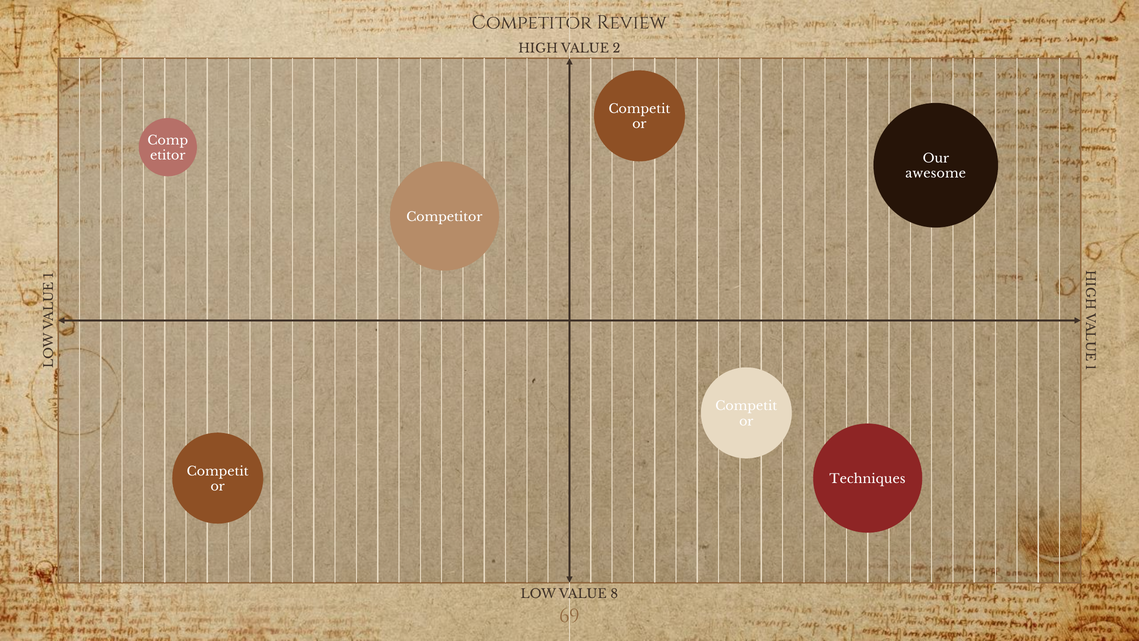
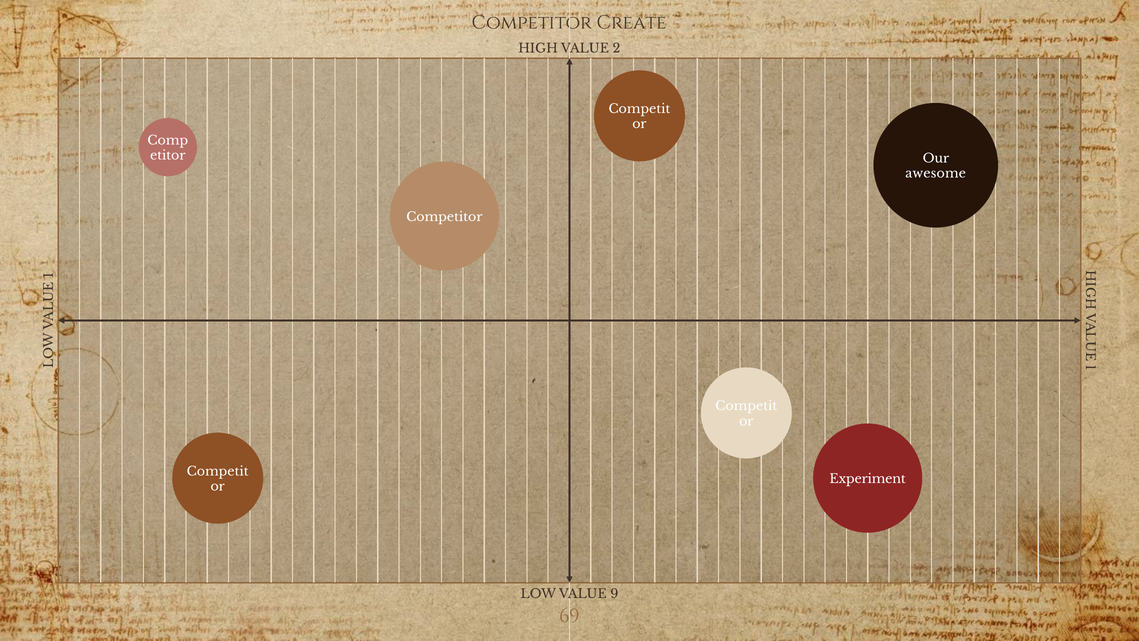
Review: Review -> Create
Techniques: Techniques -> Experiment
8: 8 -> 9
